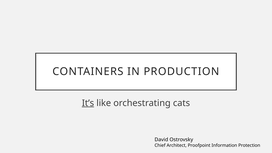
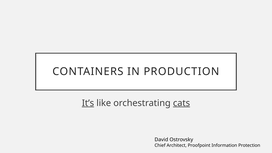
cats underline: none -> present
